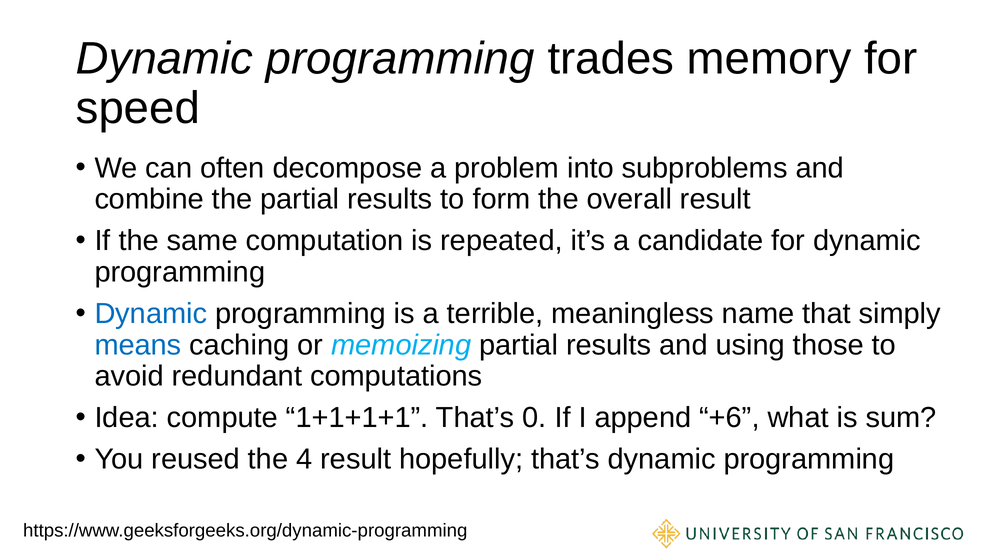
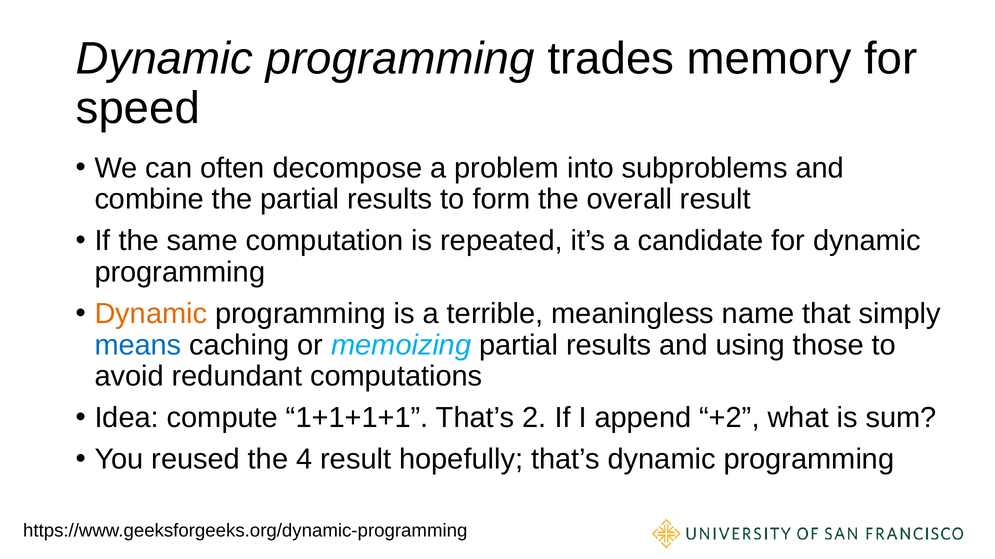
Dynamic at (151, 314) colour: blue -> orange
0: 0 -> 2
+6: +6 -> +2
